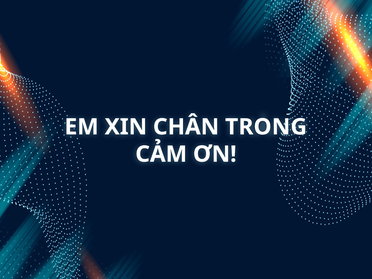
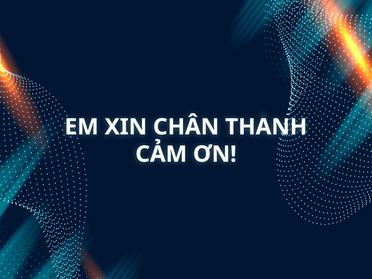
TRONG: TRONG -> THANH
